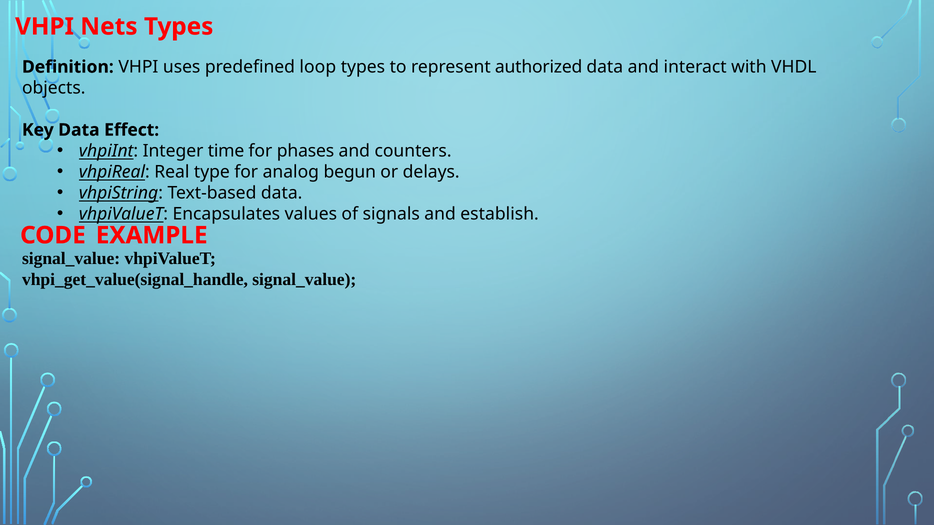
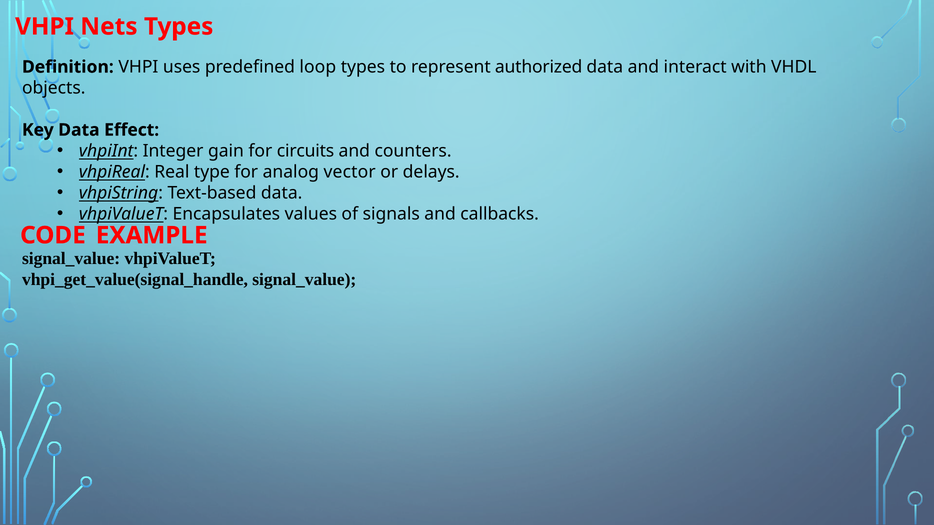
time: time -> gain
phases: phases -> circuits
begun: begun -> vector
establish: establish -> callbacks
